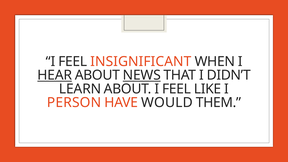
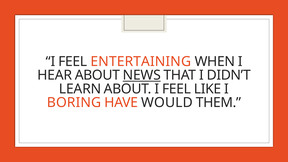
INSIGNIFICANT: INSIGNIFICANT -> ENTERTAINING
HEAR underline: present -> none
PERSON: PERSON -> BORING
